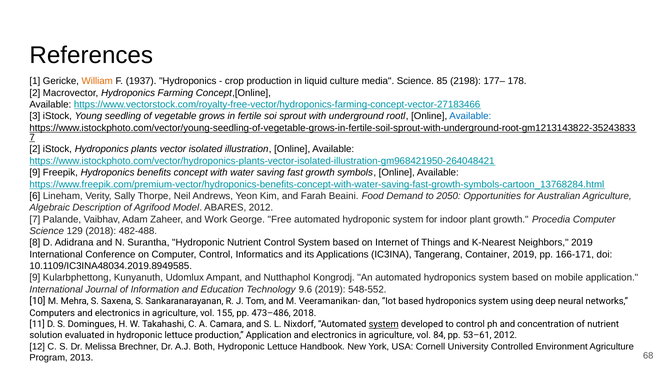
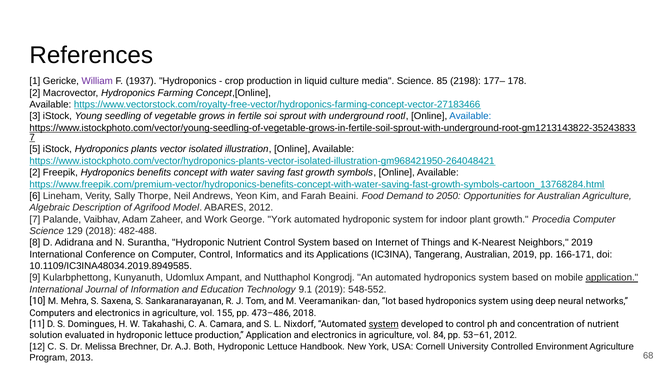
William colour: orange -> purple
2 at (35, 149): 2 -> 5
9 at (35, 173): 9 -> 2
George Free: Free -> York
Tangerang Container: Container -> Australian
application at (612, 278) underline: none -> present
9.6: 9.6 -> 9.1
